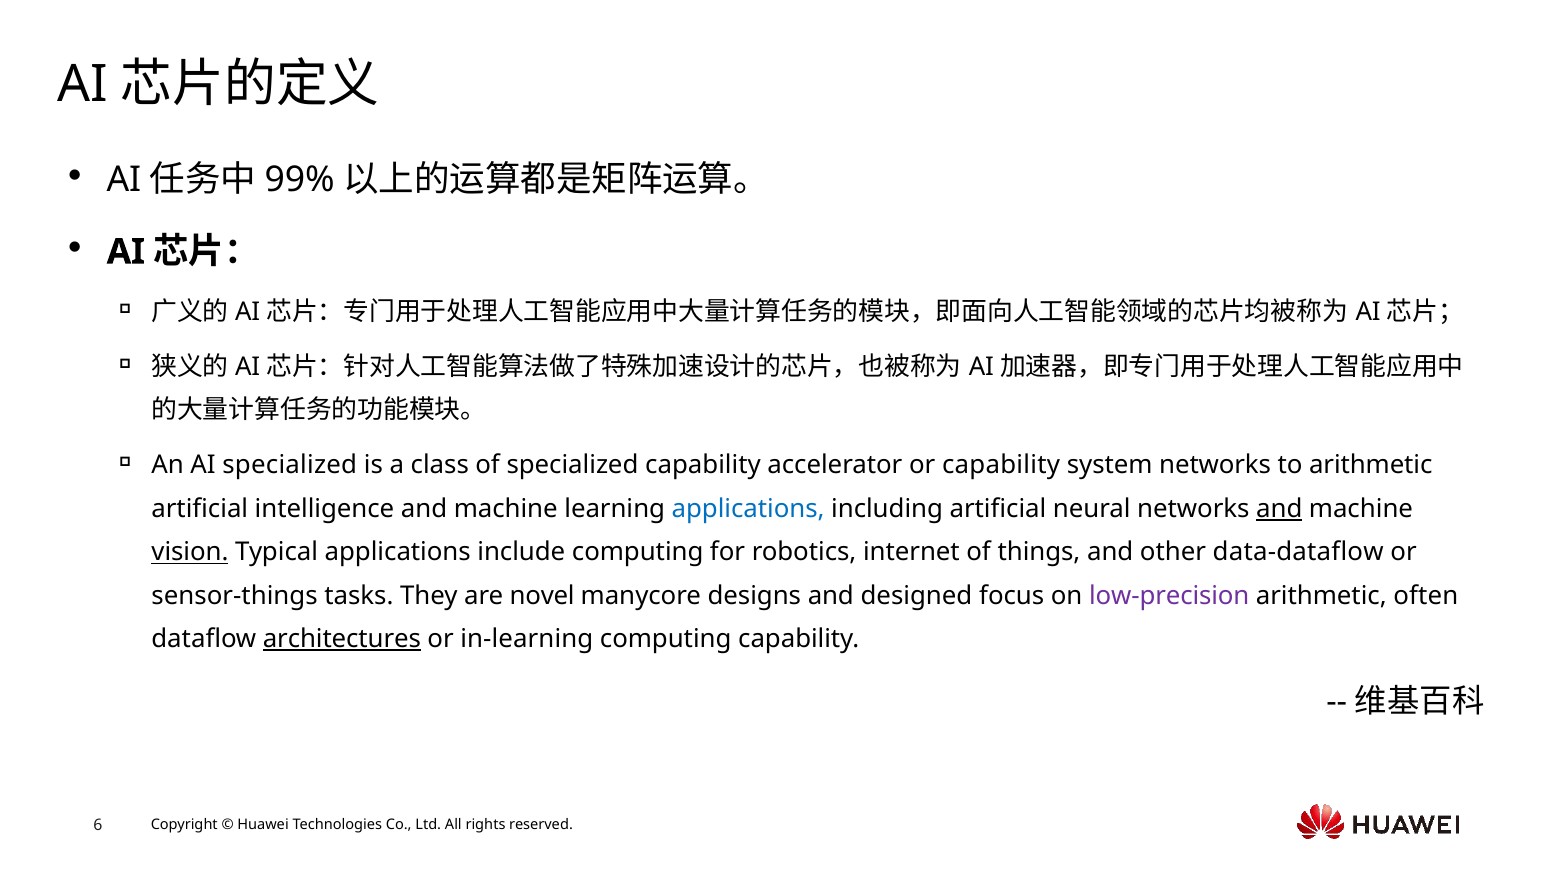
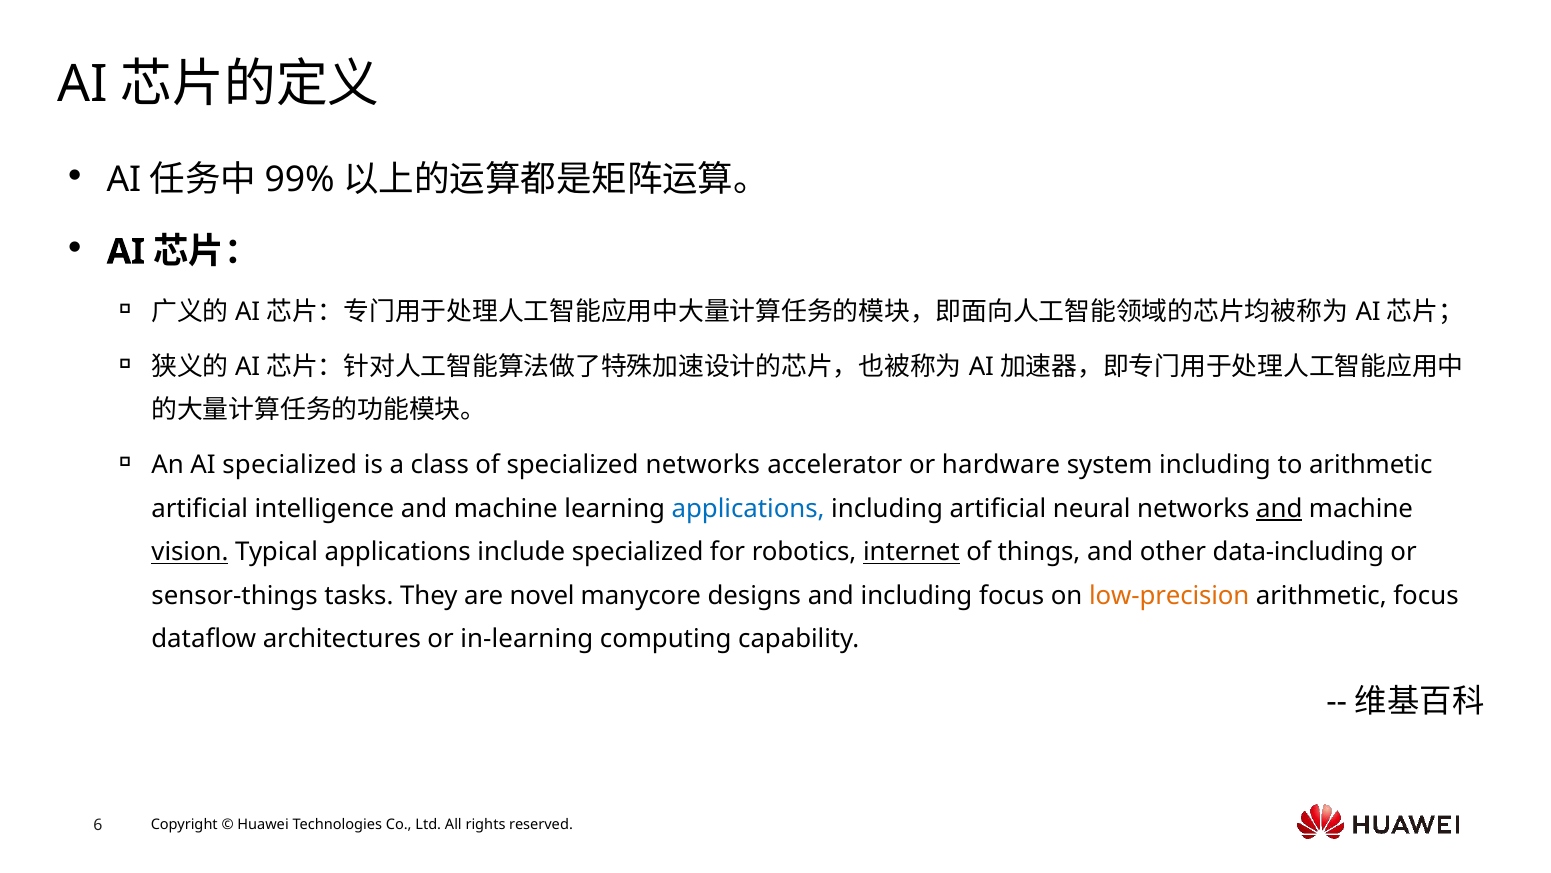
specialized capability: capability -> networks
or capability: capability -> hardware
system networks: networks -> including
include computing: computing -> specialized
internet underline: none -> present
data-dataflow: data-dataflow -> data-including
and designed: designed -> including
low-precision colour: purple -> orange
arithmetic often: often -> focus
architectures underline: present -> none
